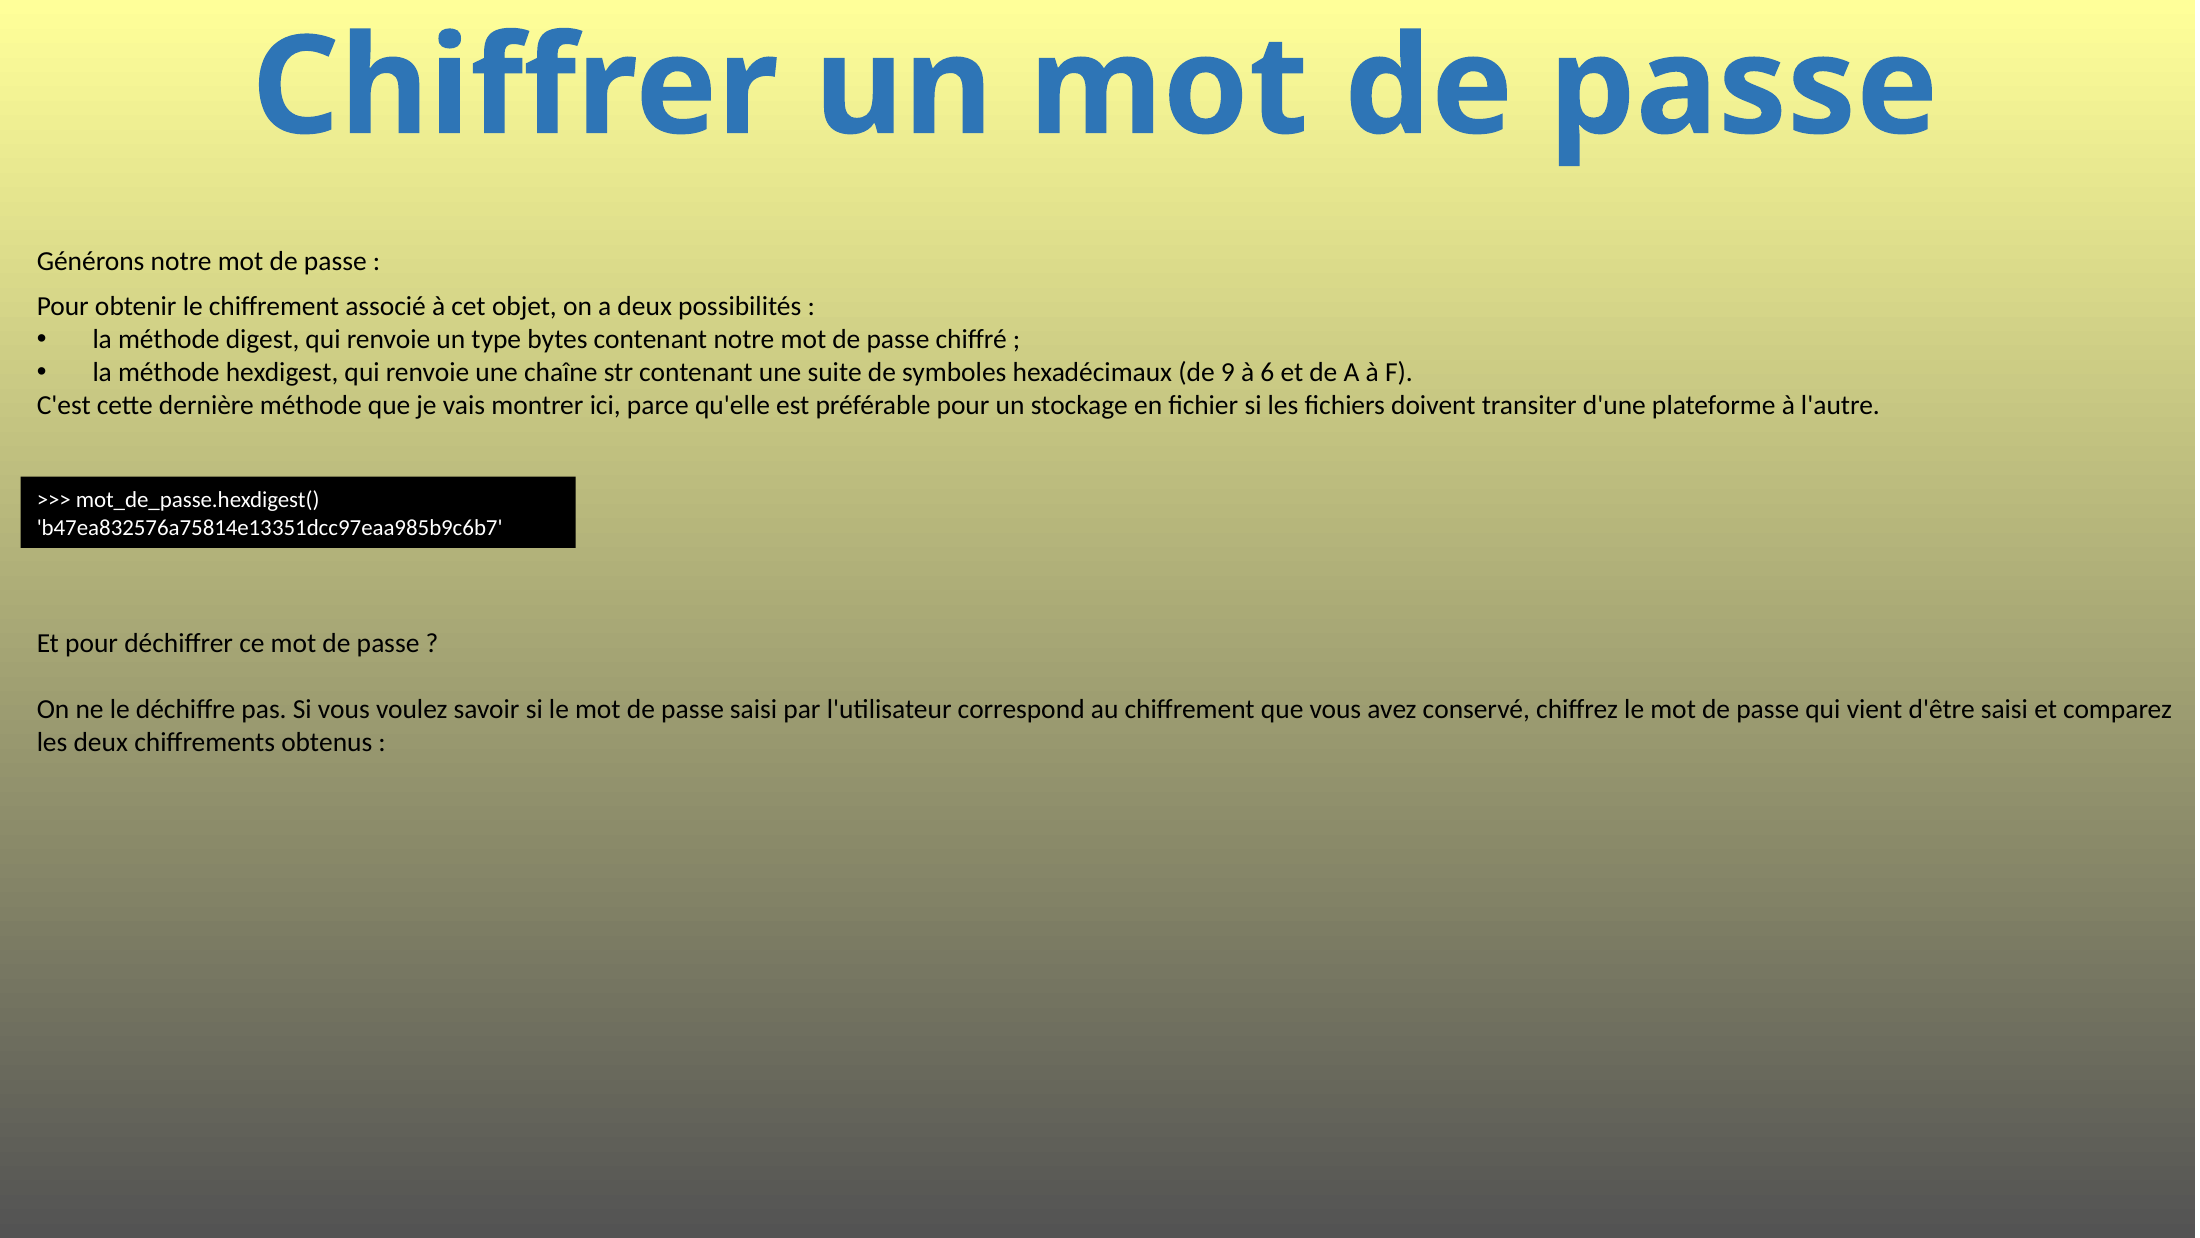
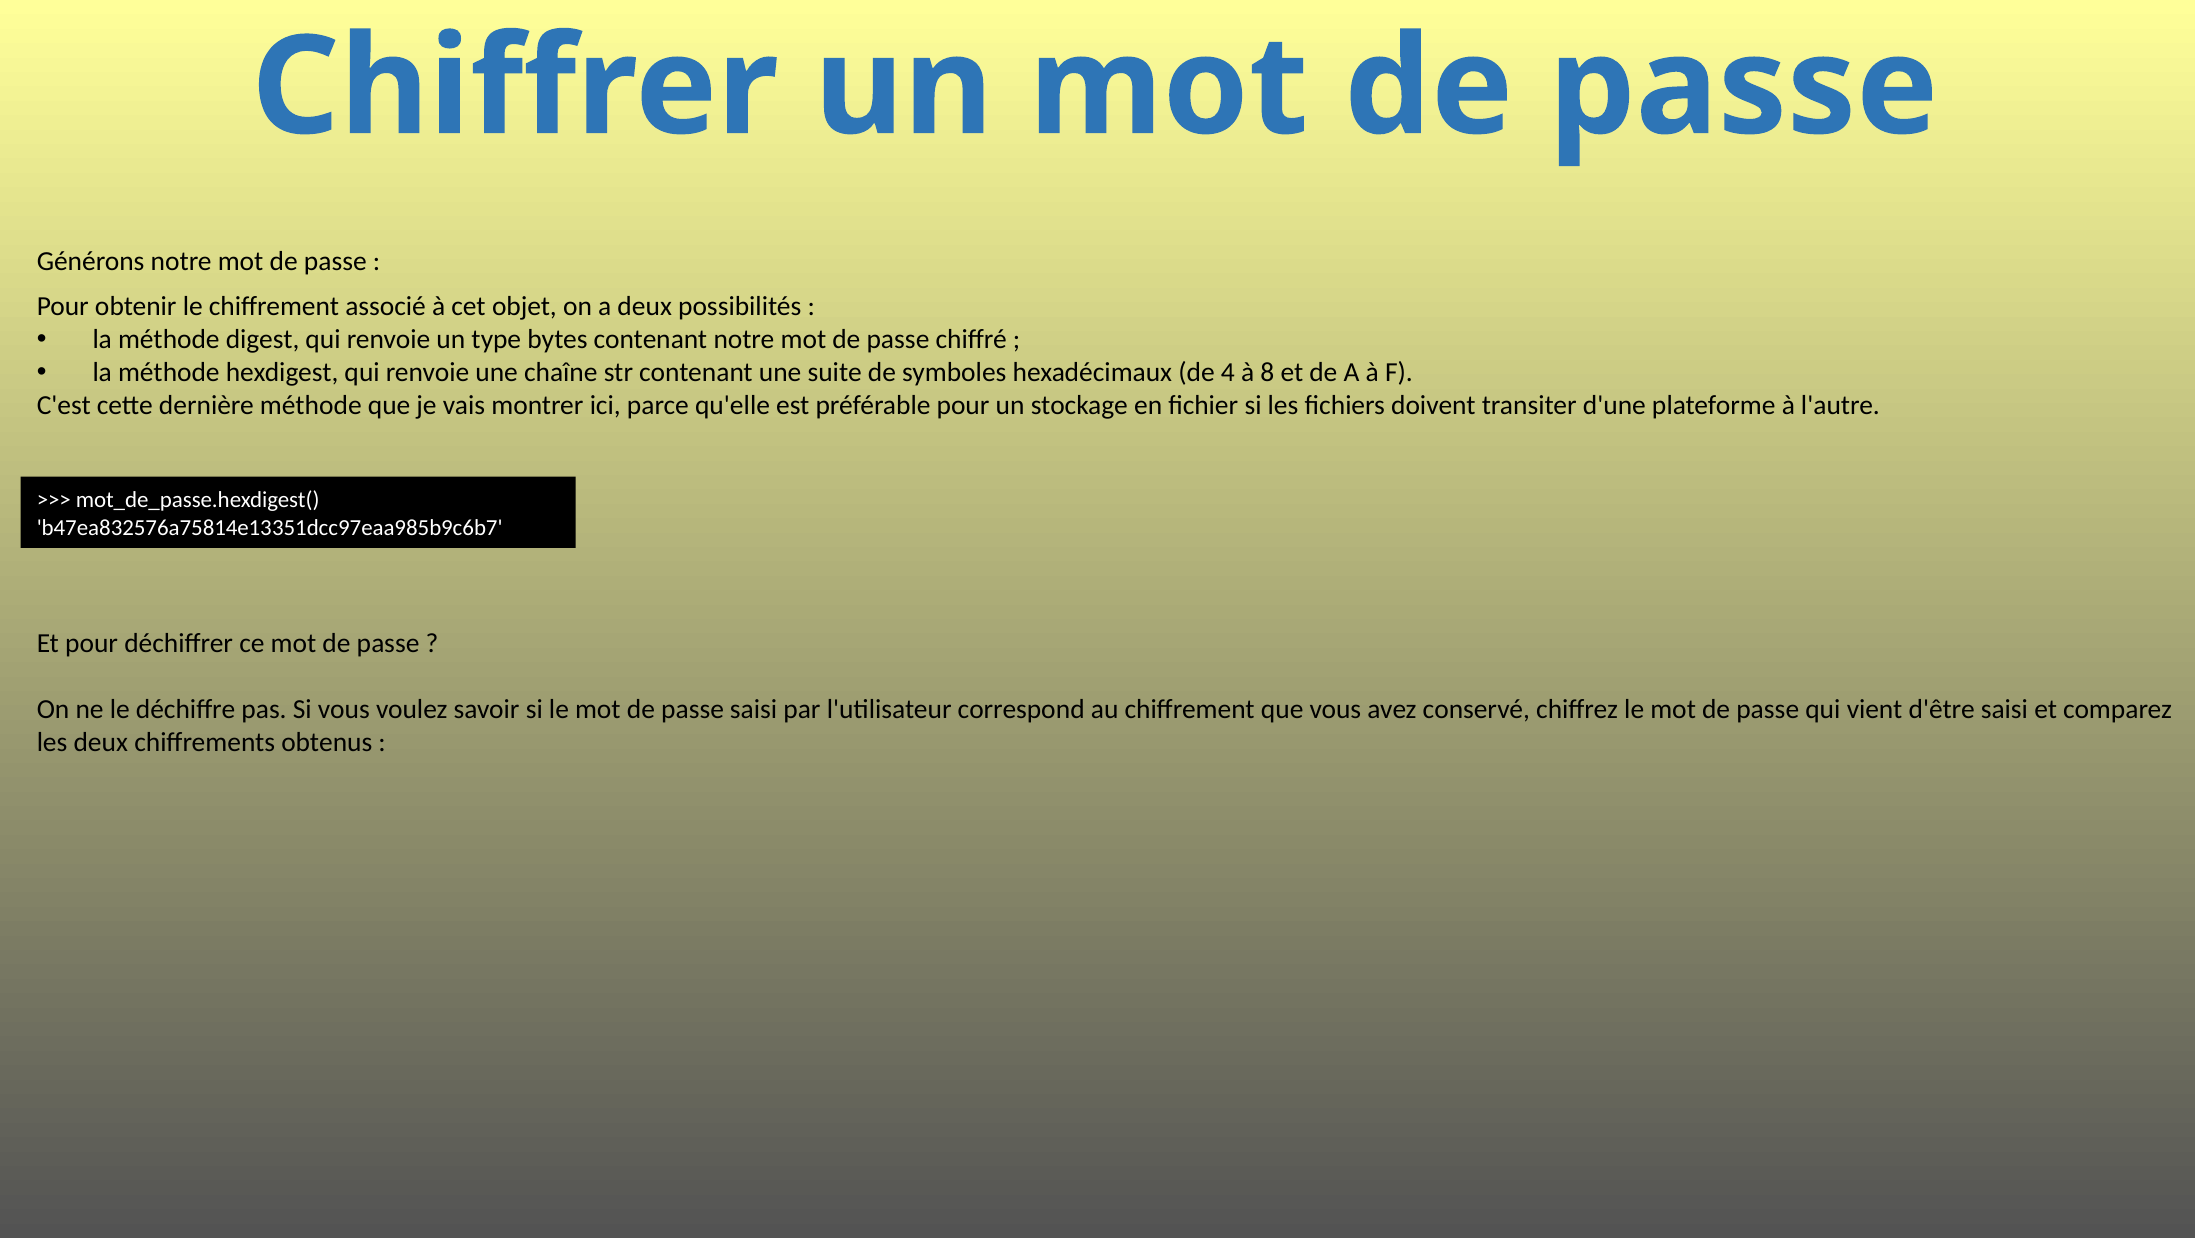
9: 9 -> 4
6: 6 -> 8
